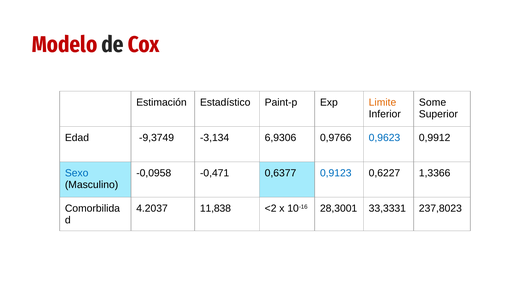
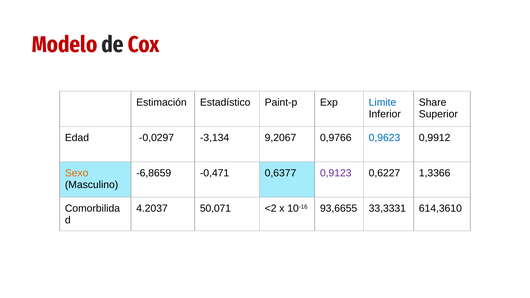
Limite colour: orange -> blue
Some: Some -> Share
-9,3749: -9,3749 -> -0,0297
6,9306: 6,9306 -> 9,2067
Sexo colour: blue -> orange
-0,0958: -0,0958 -> -6,8659
0,9123 colour: blue -> purple
11,838: 11,838 -> 50,071
28,3001: 28,3001 -> 93,6655
237,8023: 237,8023 -> 614,3610
